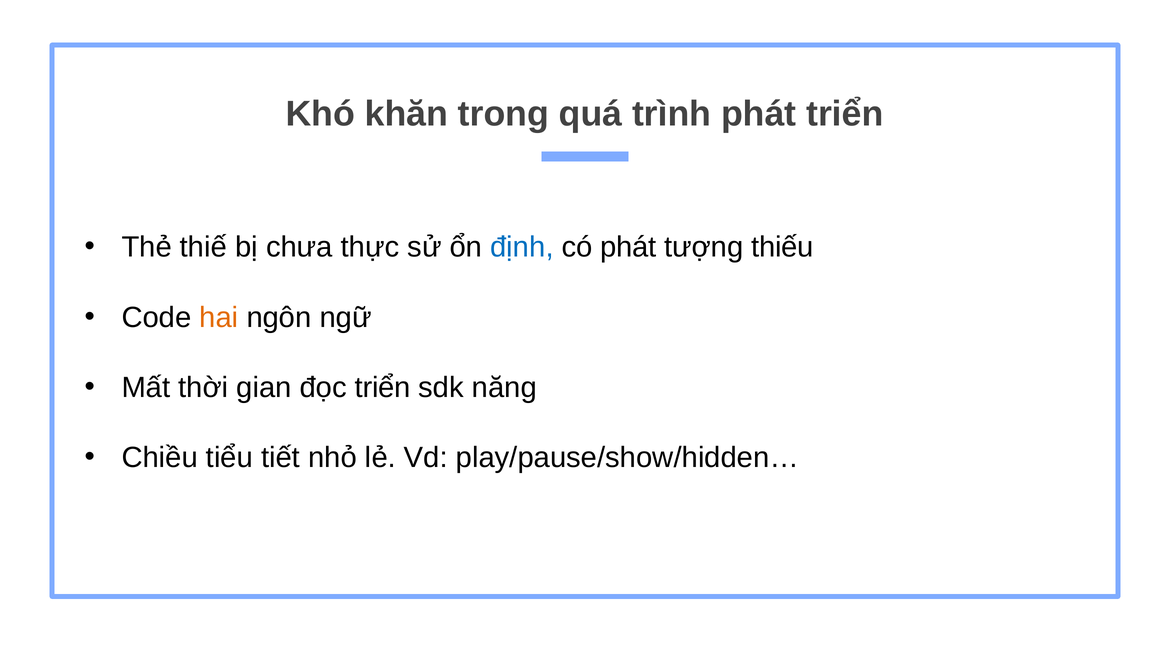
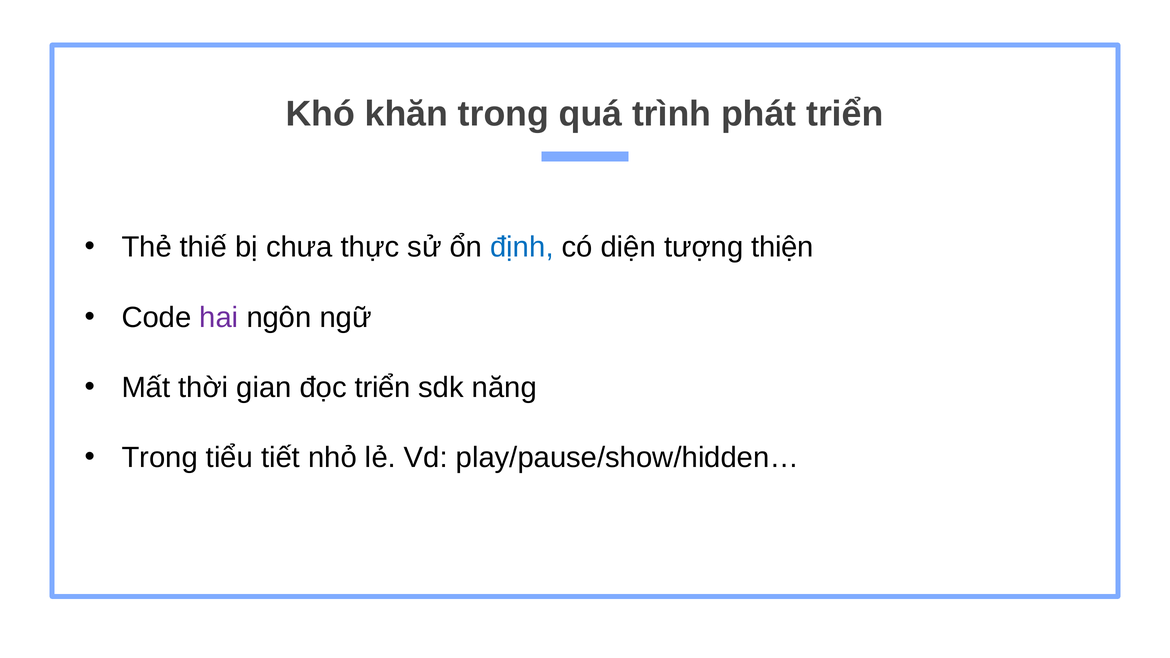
có phát: phát -> diện
thiếu: thiếu -> thiện
hai colour: orange -> purple
Chiều at (160, 458): Chiều -> Trong
